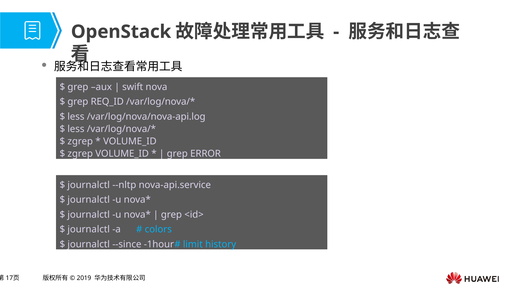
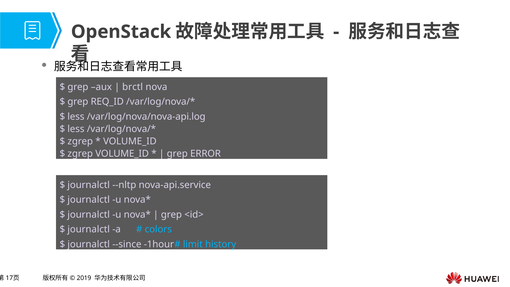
swift: swift -> brctl
